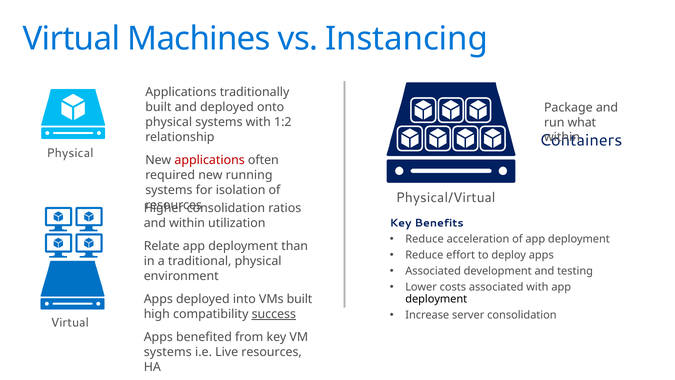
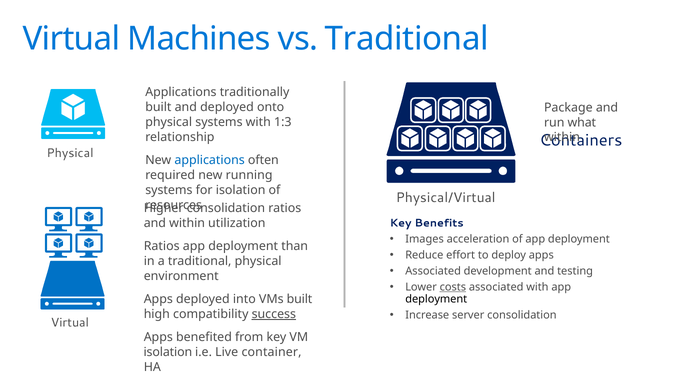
vs Instancing: Instancing -> Traditional
1:2: 1:2 -> 1:3
applications at (210, 160) colour: red -> blue
Reduce at (425, 239): Reduce -> Images
Relate at (162, 246): Relate -> Ratios
costs underline: none -> present
systems at (168, 352): systems -> isolation
Live resources: resources -> container
